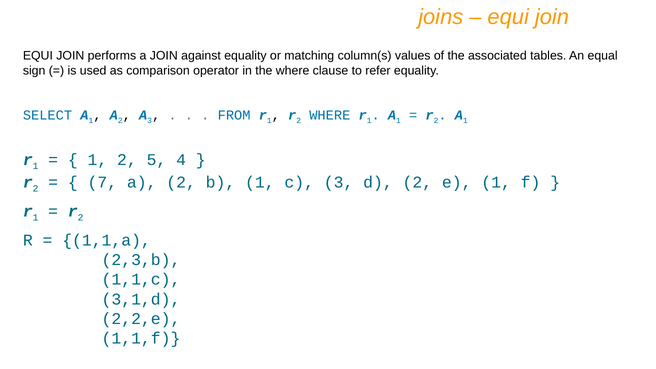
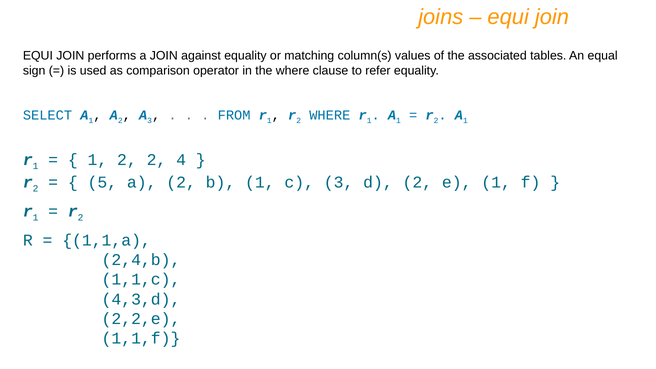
2 5: 5 -> 2
7: 7 -> 5
2,3,b: 2,3,b -> 2,4,b
3,1,d: 3,1,d -> 4,3,d
